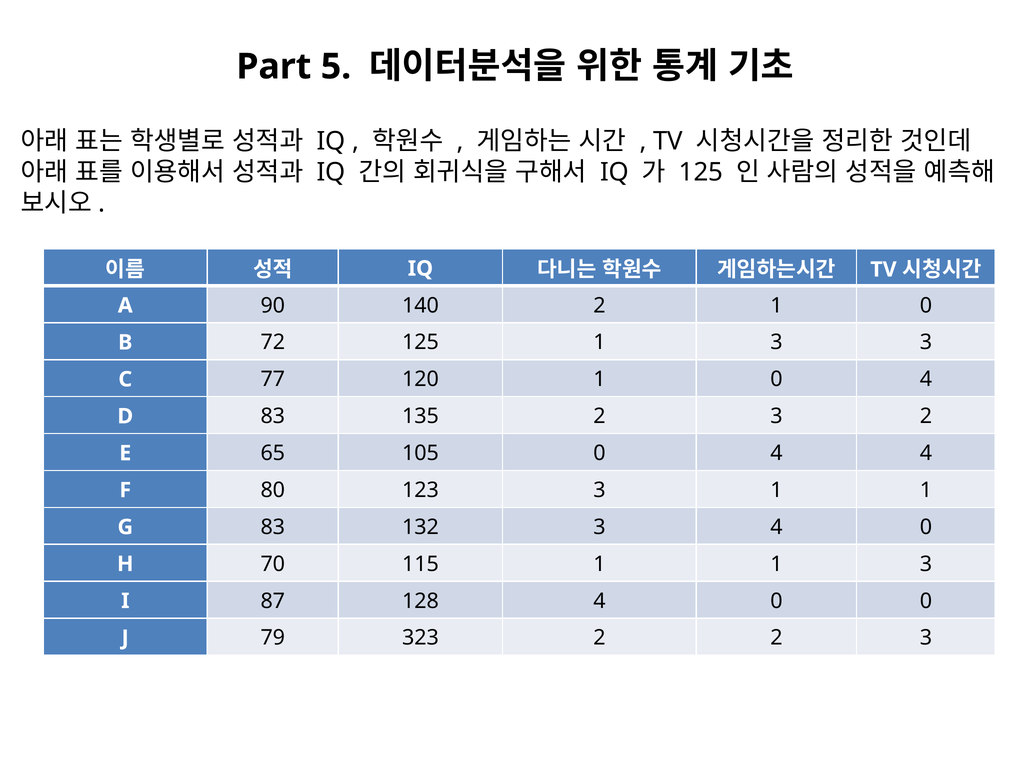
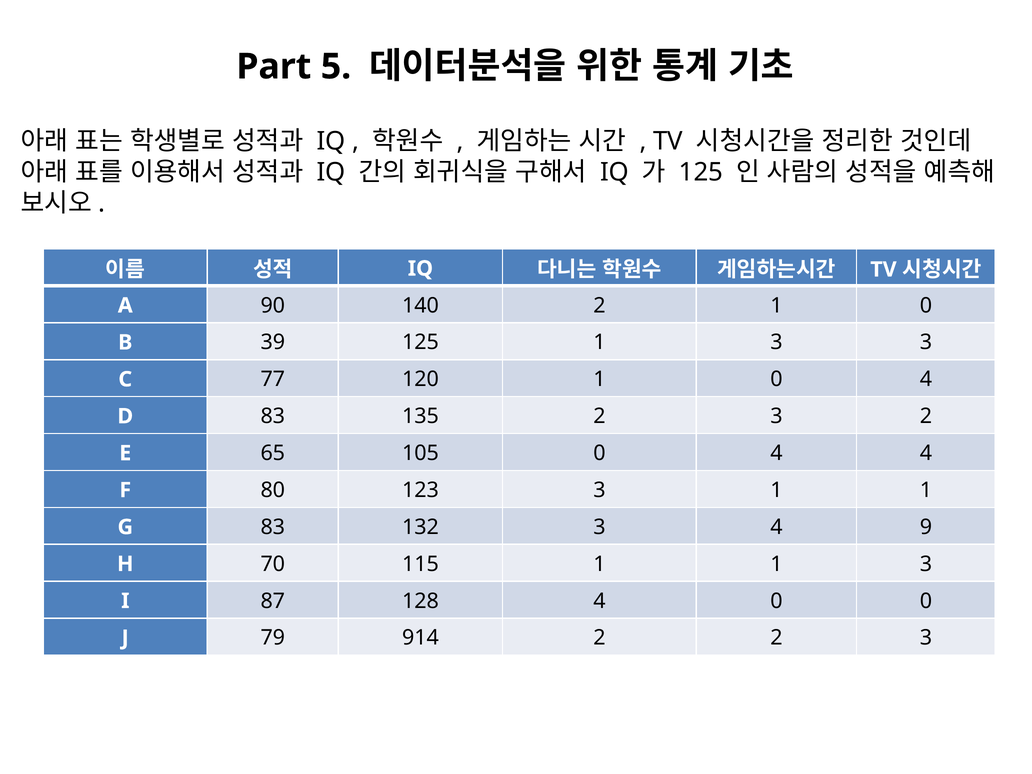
72: 72 -> 39
3 4 0: 0 -> 9
323: 323 -> 914
